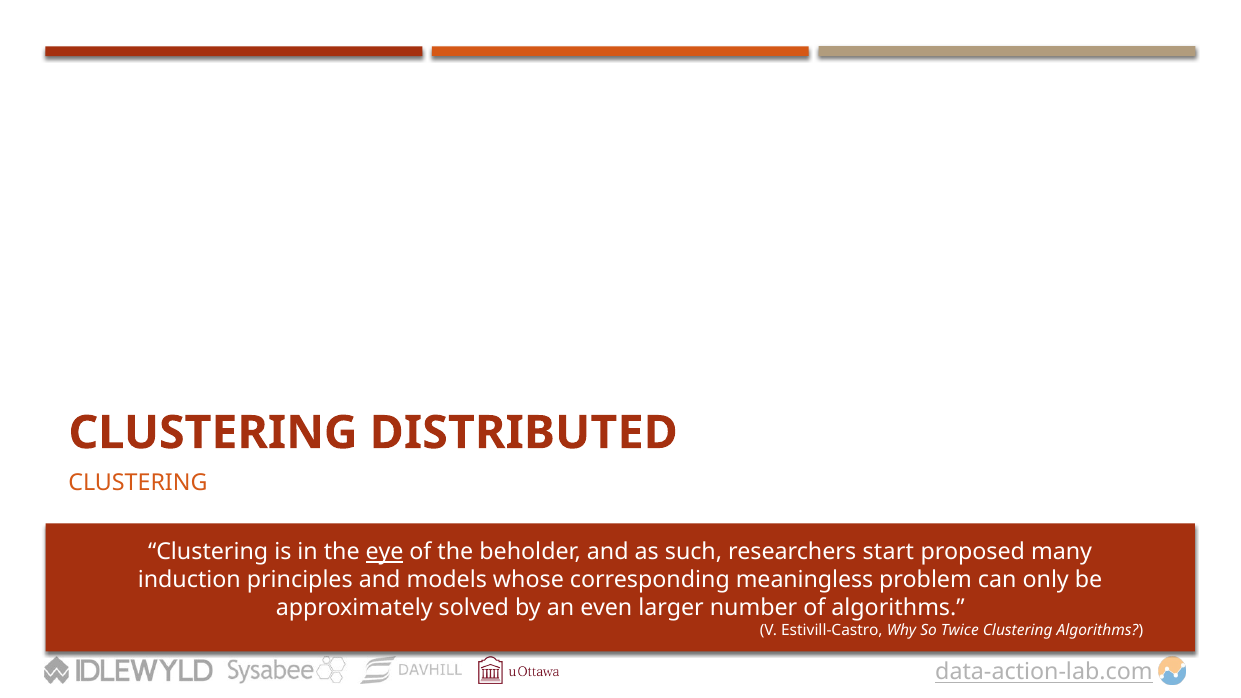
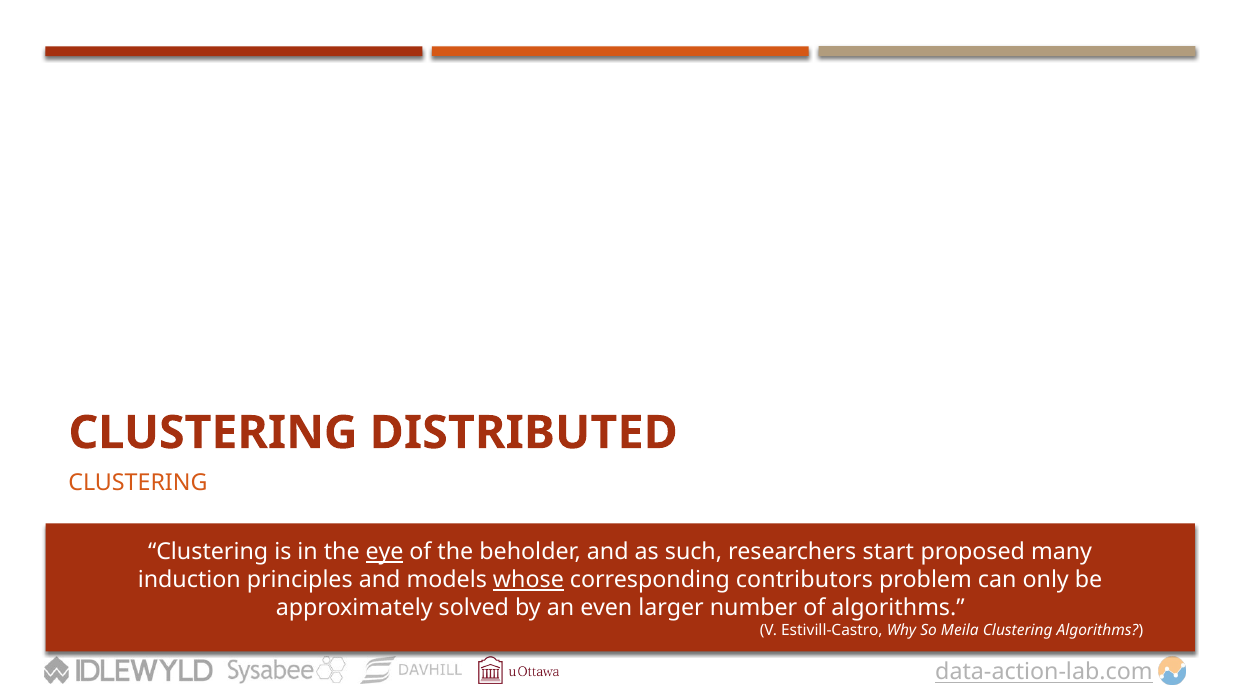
whose underline: none -> present
meaningless: meaningless -> contributors
Twice: Twice -> Meila
